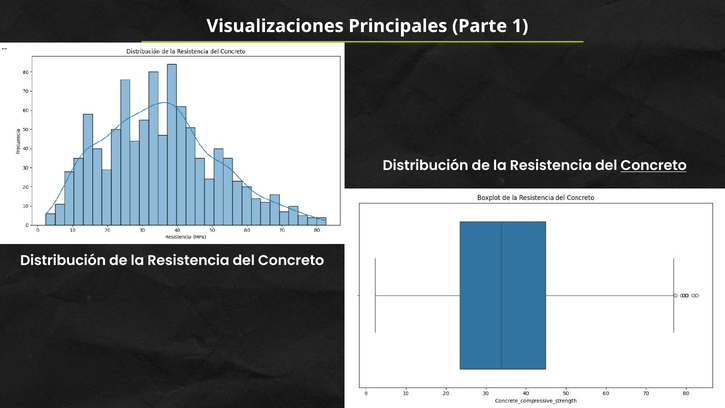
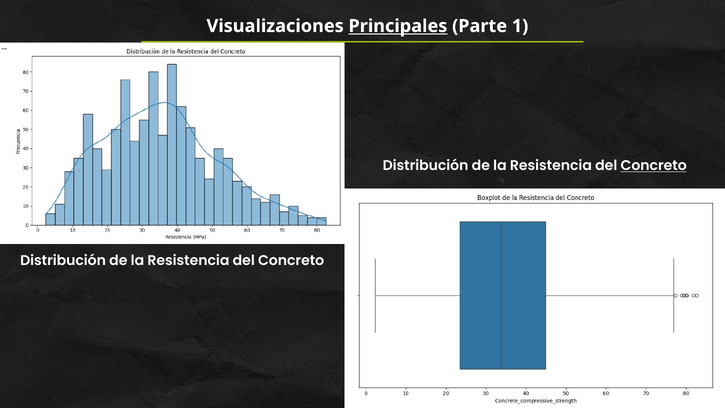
Principales underline: none -> present
